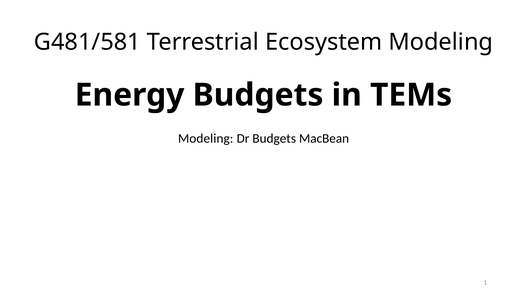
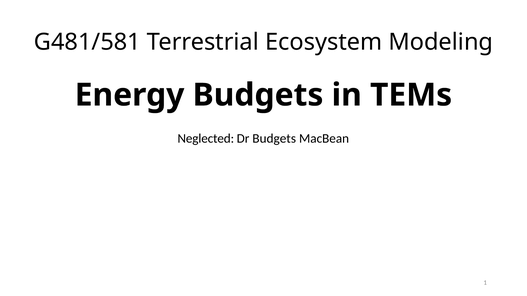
Modeling at (206, 139): Modeling -> Neglected
